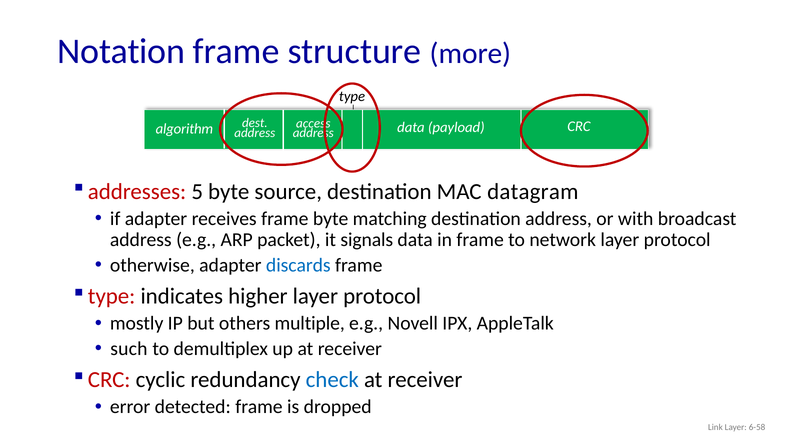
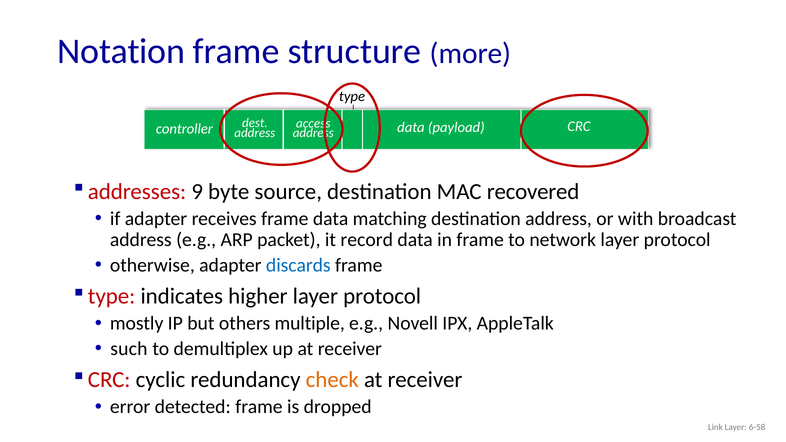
algorithm: algorithm -> controller
5: 5 -> 9
datagram: datagram -> recovered
frame byte: byte -> data
signals: signals -> record
check colour: blue -> orange
